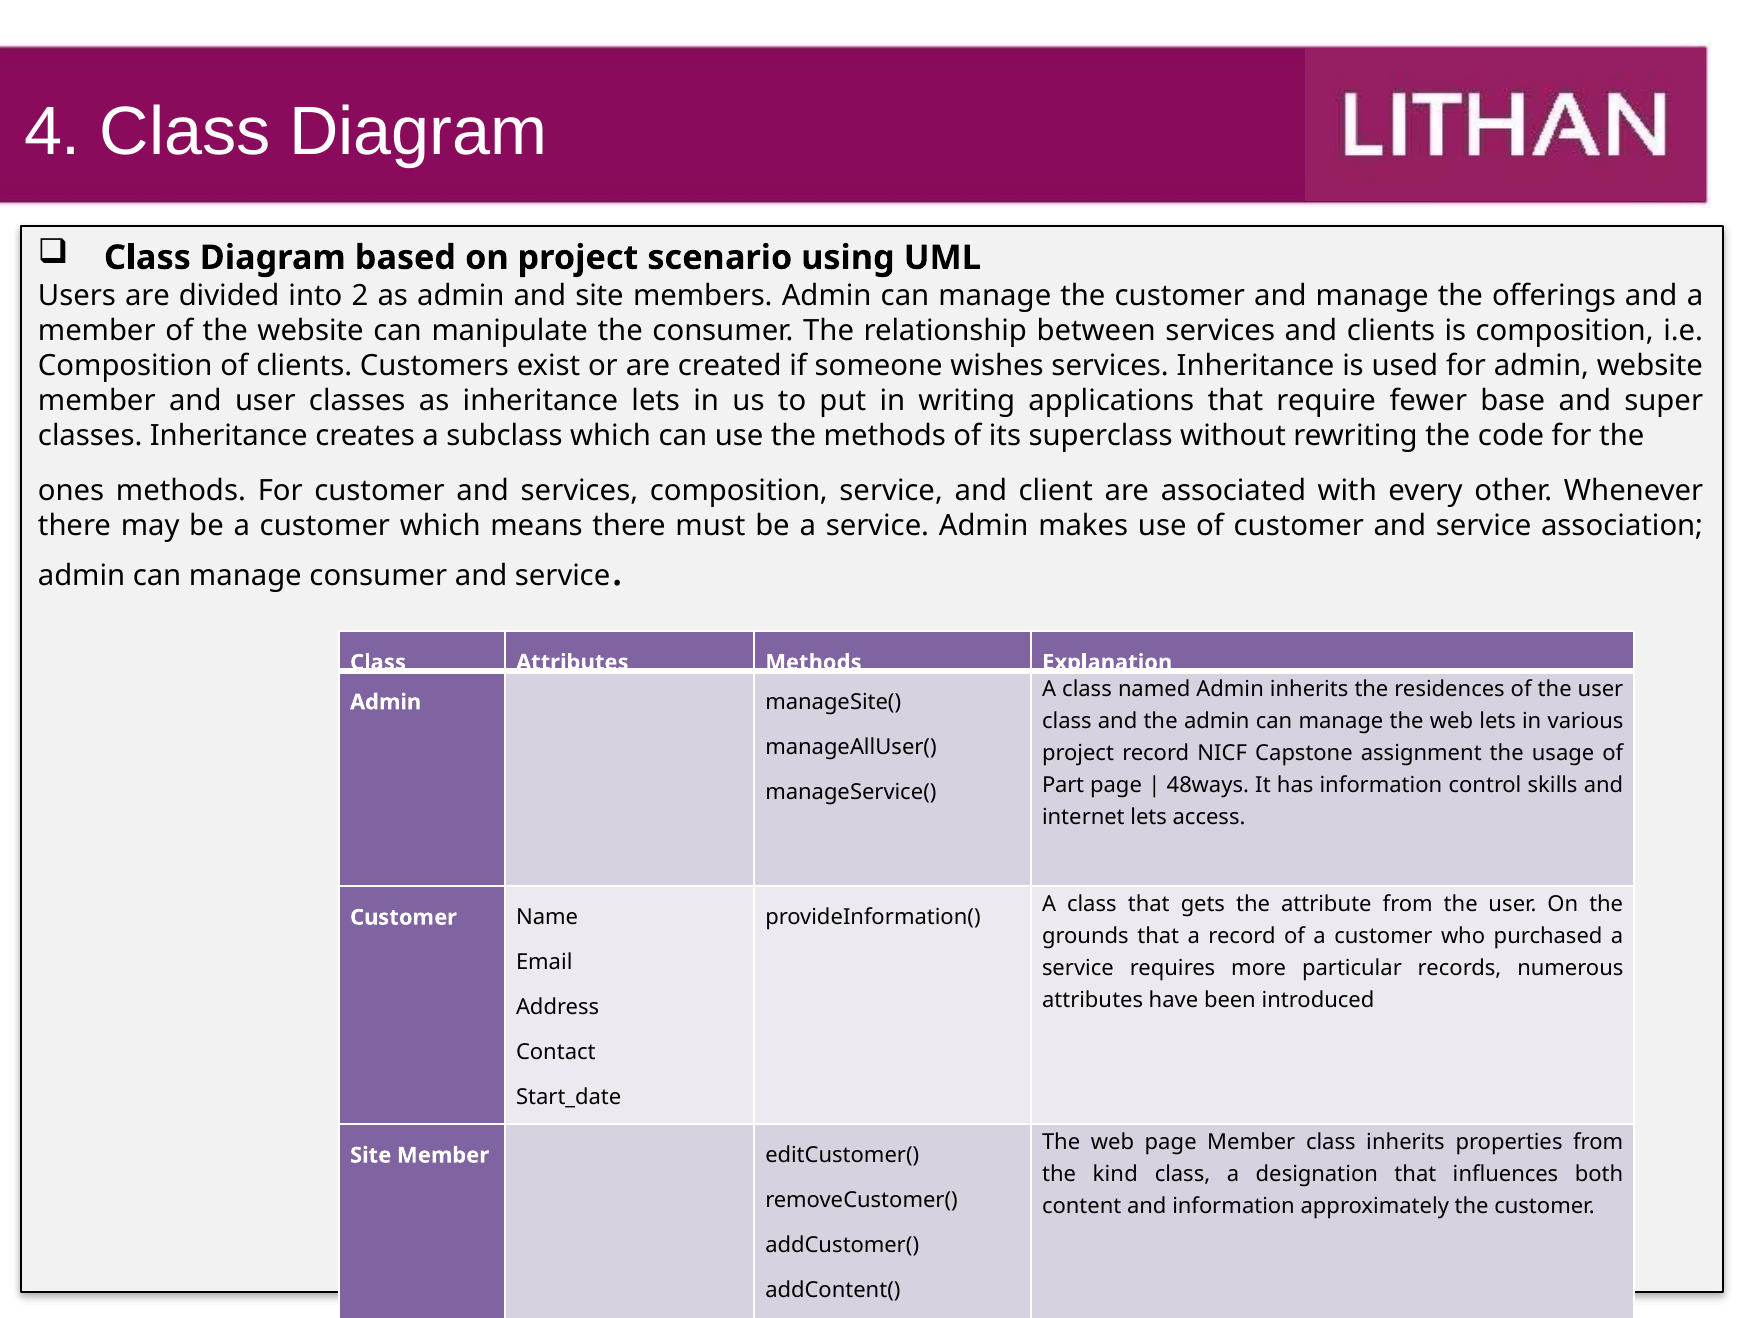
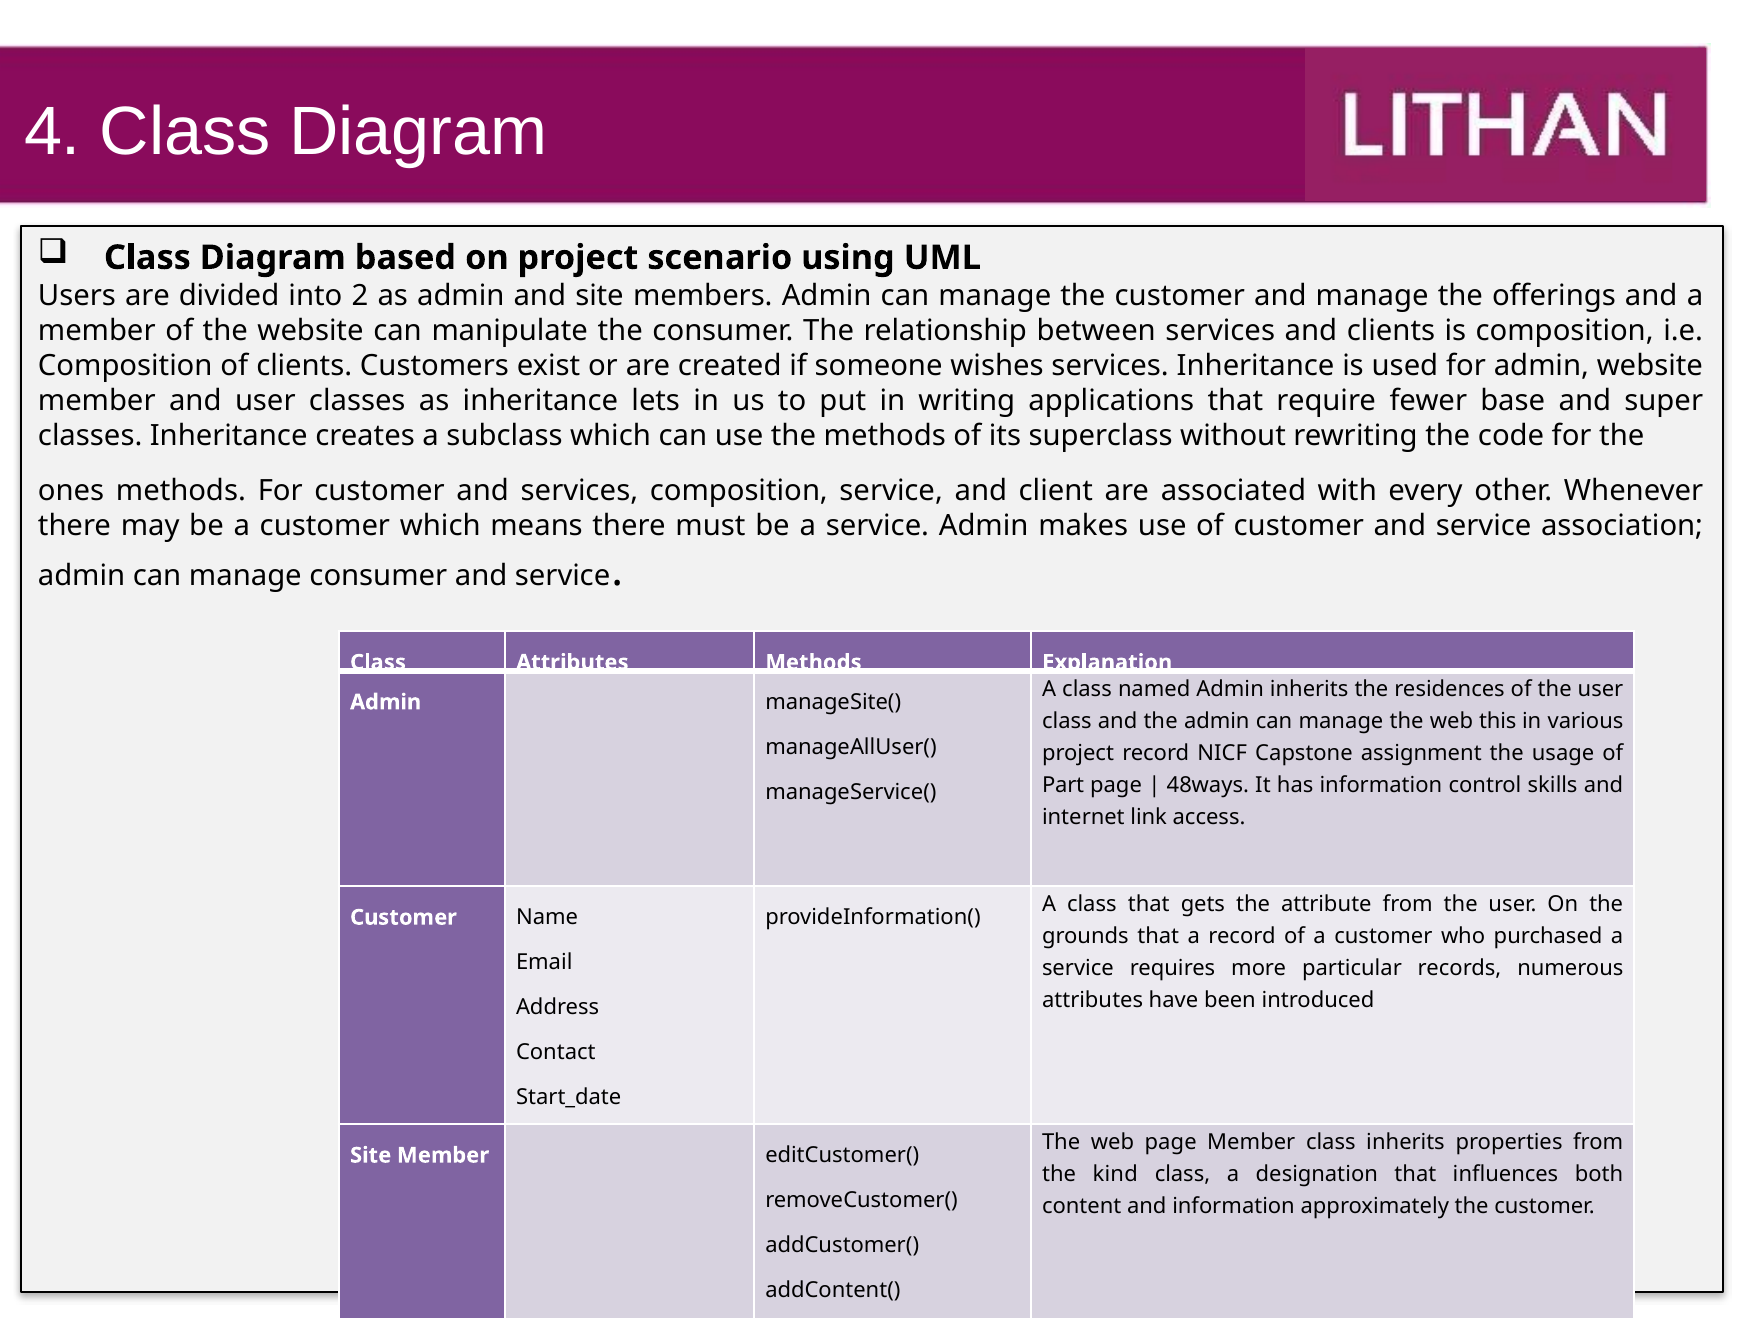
web lets: lets -> this
internet lets: lets -> link
